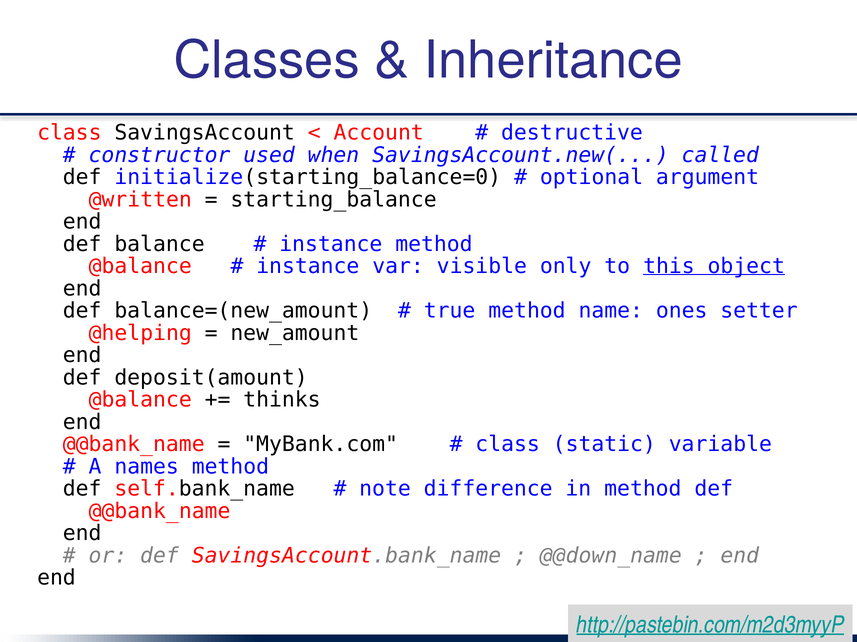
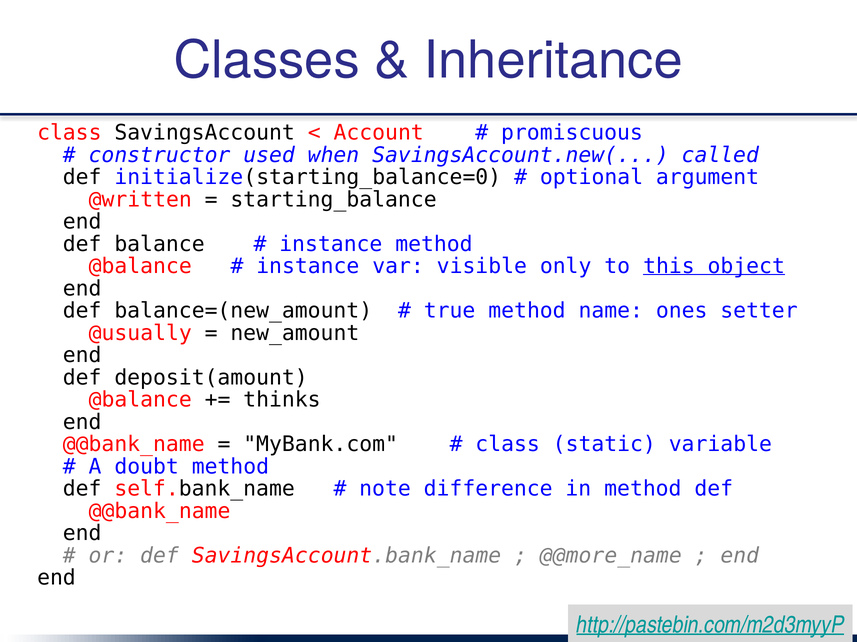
destructive: destructive -> promiscuous
@helping: @helping -> @usually
names: names -> doubt
@@down_name: @@down_name -> @@more_name
